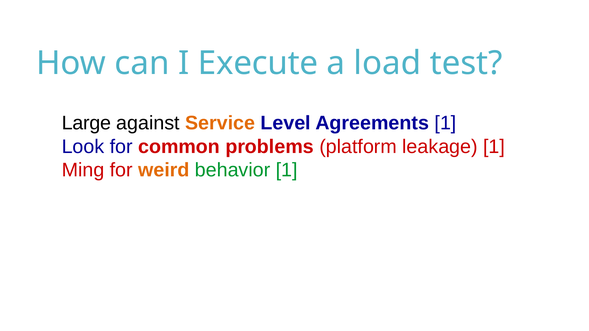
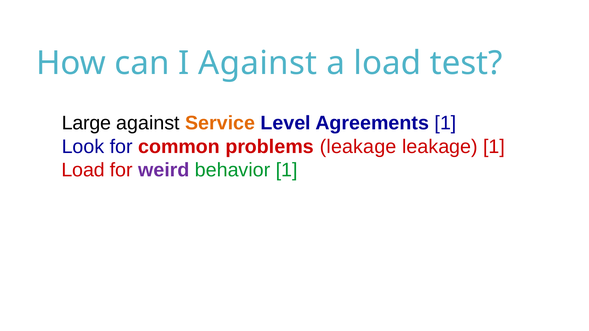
I Execute: Execute -> Against
problems platform: platform -> leakage
Ming at (83, 170): Ming -> Load
weird colour: orange -> purple
